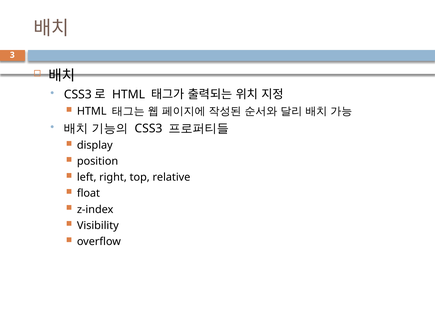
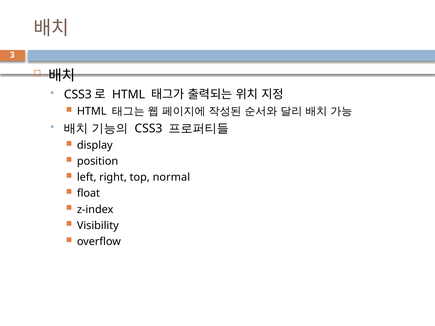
relative: relative -> normal
